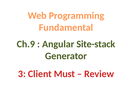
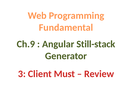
Site-stack: Site-stack -> Still-stack
